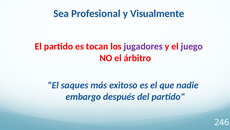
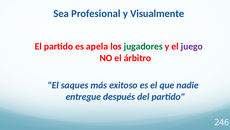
tocan: tocan -> apela
jugadores colour: purple -> green
embargo: embargo -> entregue
